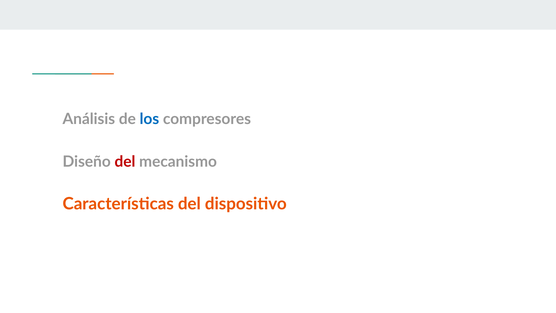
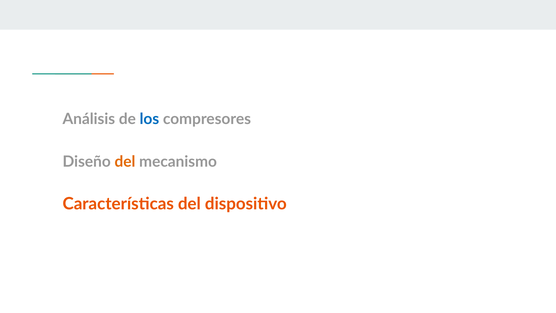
del at (125, 162) colour: red -> orange
